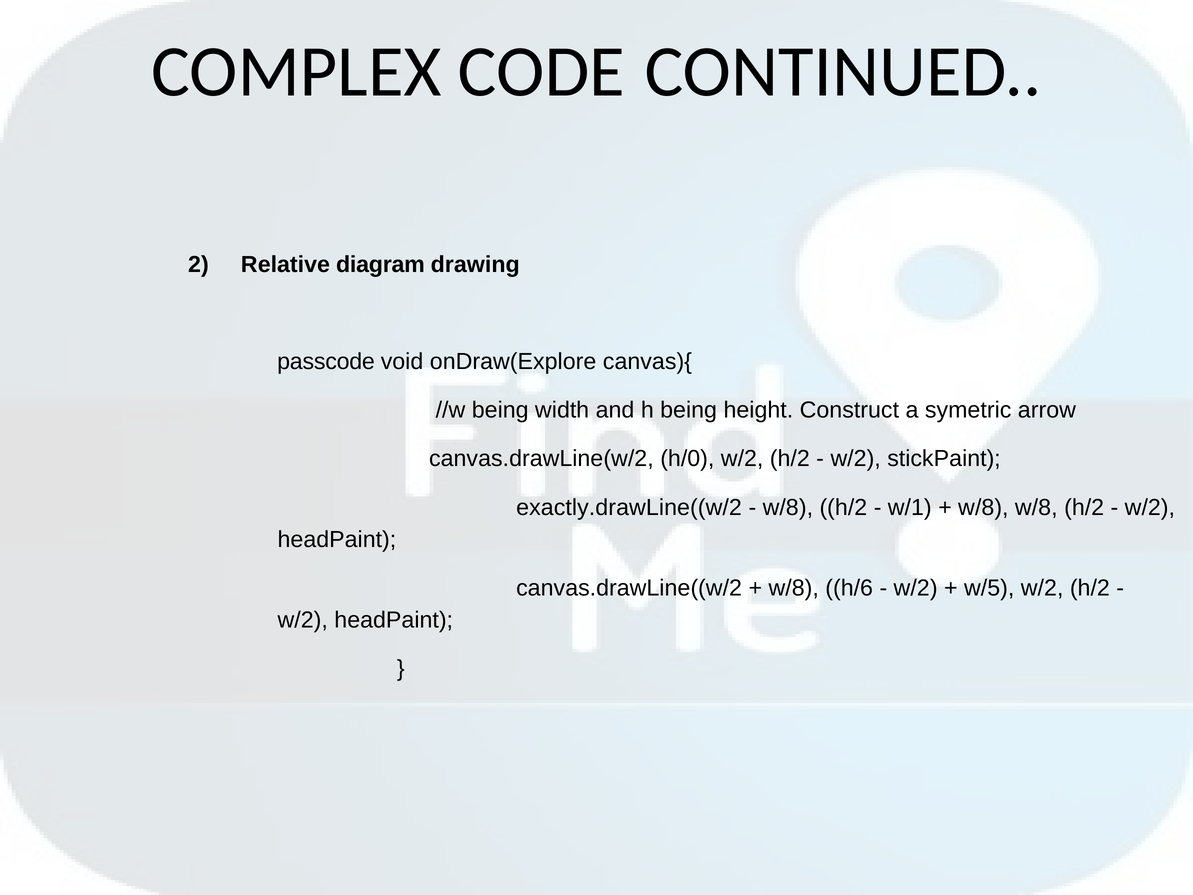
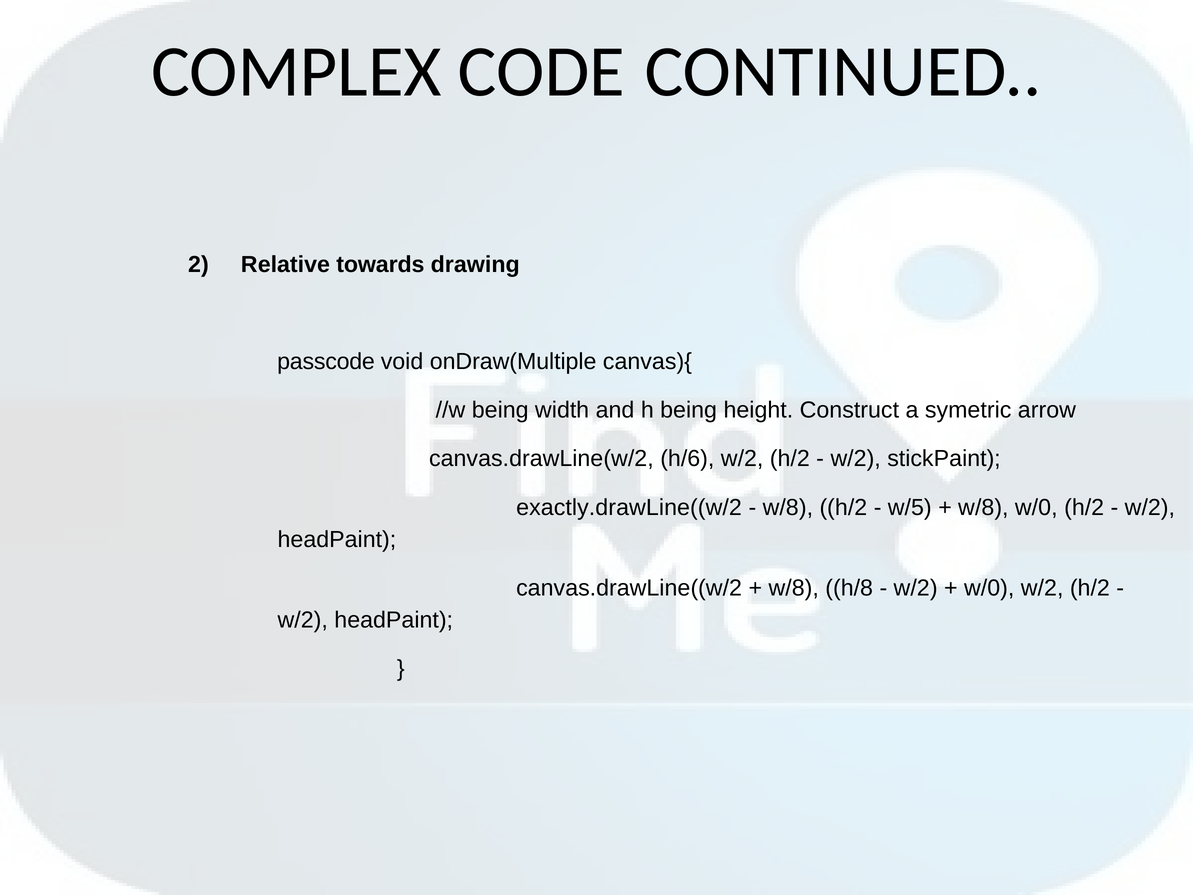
diagram: diagram -> towards
onDraw(Explore: onDraw(Explore -> onDraw(Multiple
h/0: h/0 -> h/6
w/1: w/1 -> w/5
w/8 w/8: w/8 -> w/0
h/6: h/6 -> h/8
w/5 at (989, 588): w/5 -> w/0
